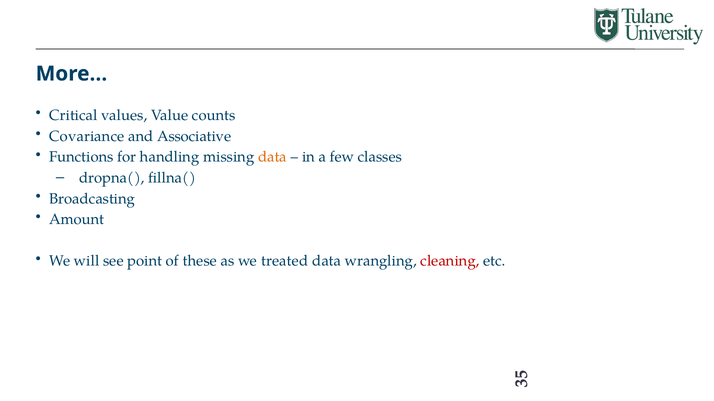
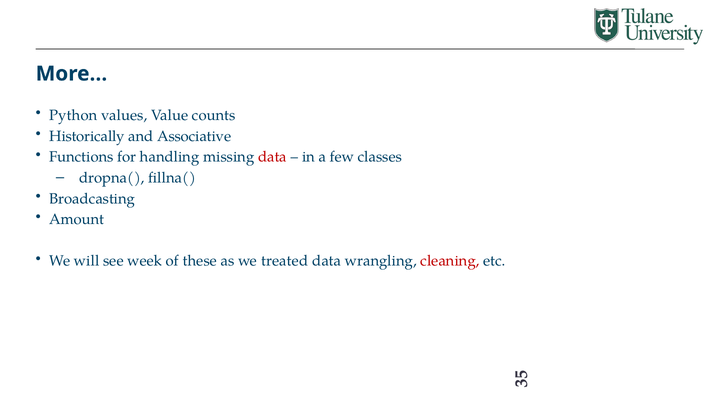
Critical: Critical -> Python
Covariance: Covariance -> Historically
data at (272, 157) colour: orange -> red
point: point -> week
